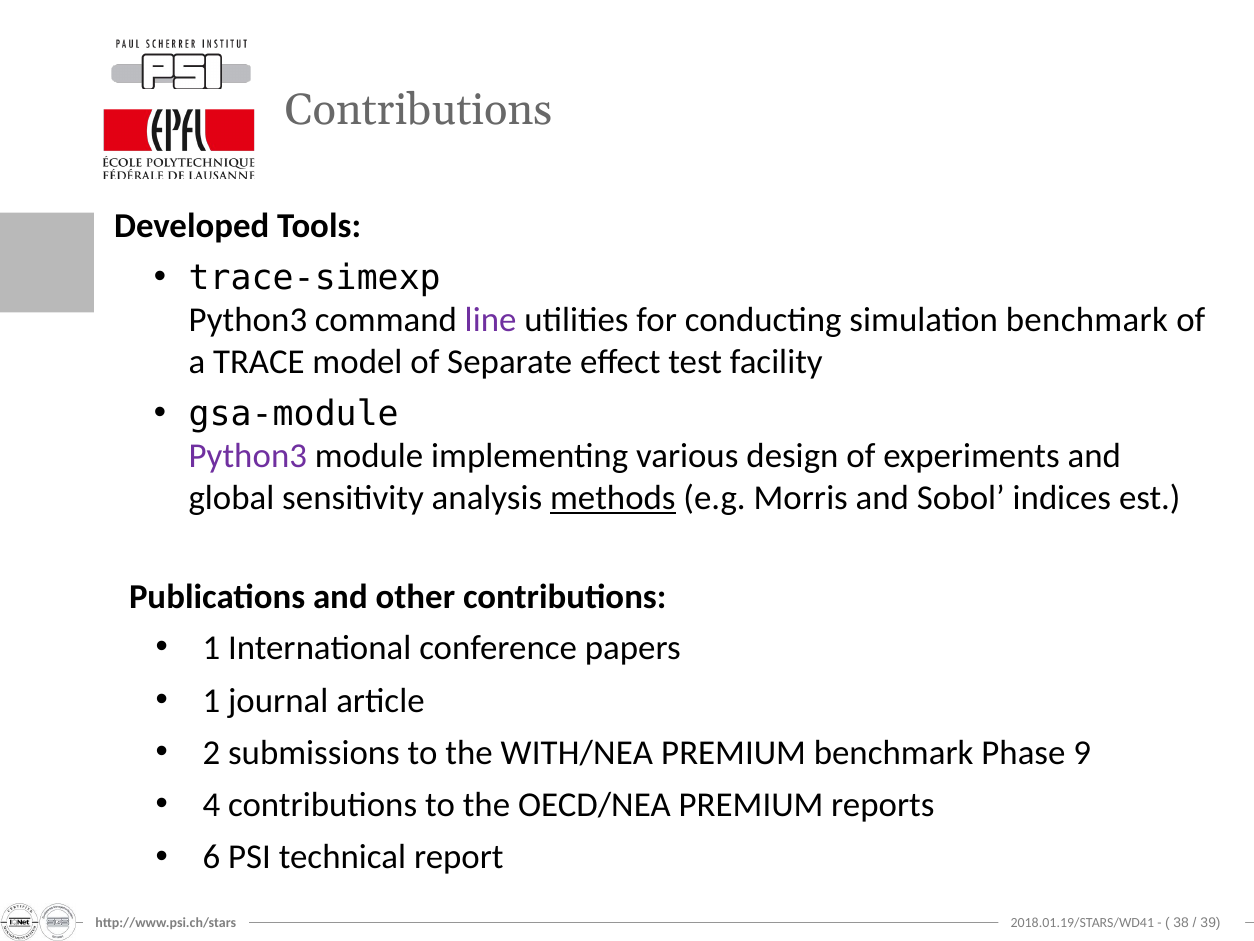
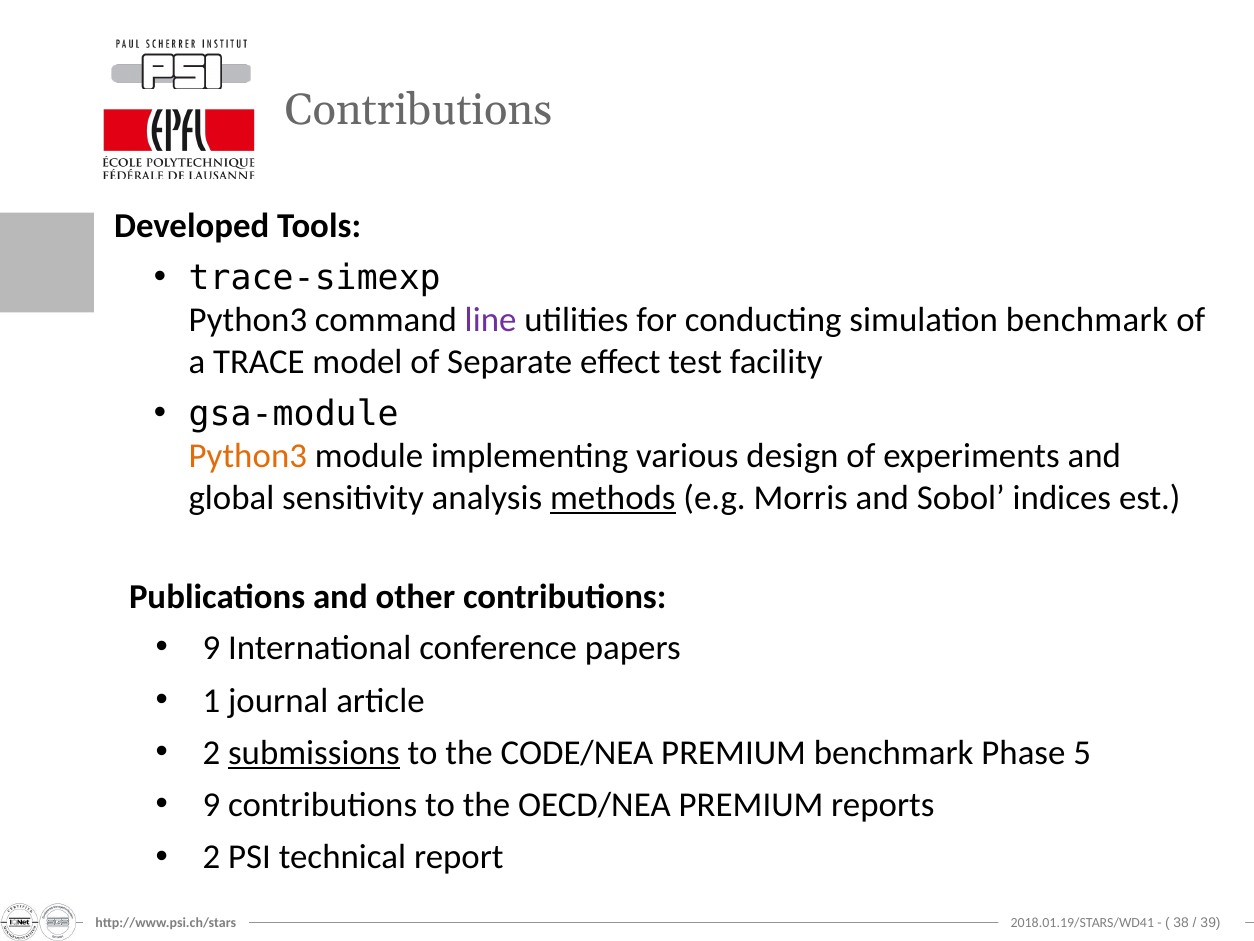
Python3 at (248, 456) colour: purple -> orange
1 at (211, 648): 1 -> 9
submissions underline: none -> present
WITH/NEA: WITH/NEA -> CODE/NEA
9: 9 -> 5
4 at (211, 805): 4 -> 9
6 at (211, 857): 6 -> 2
